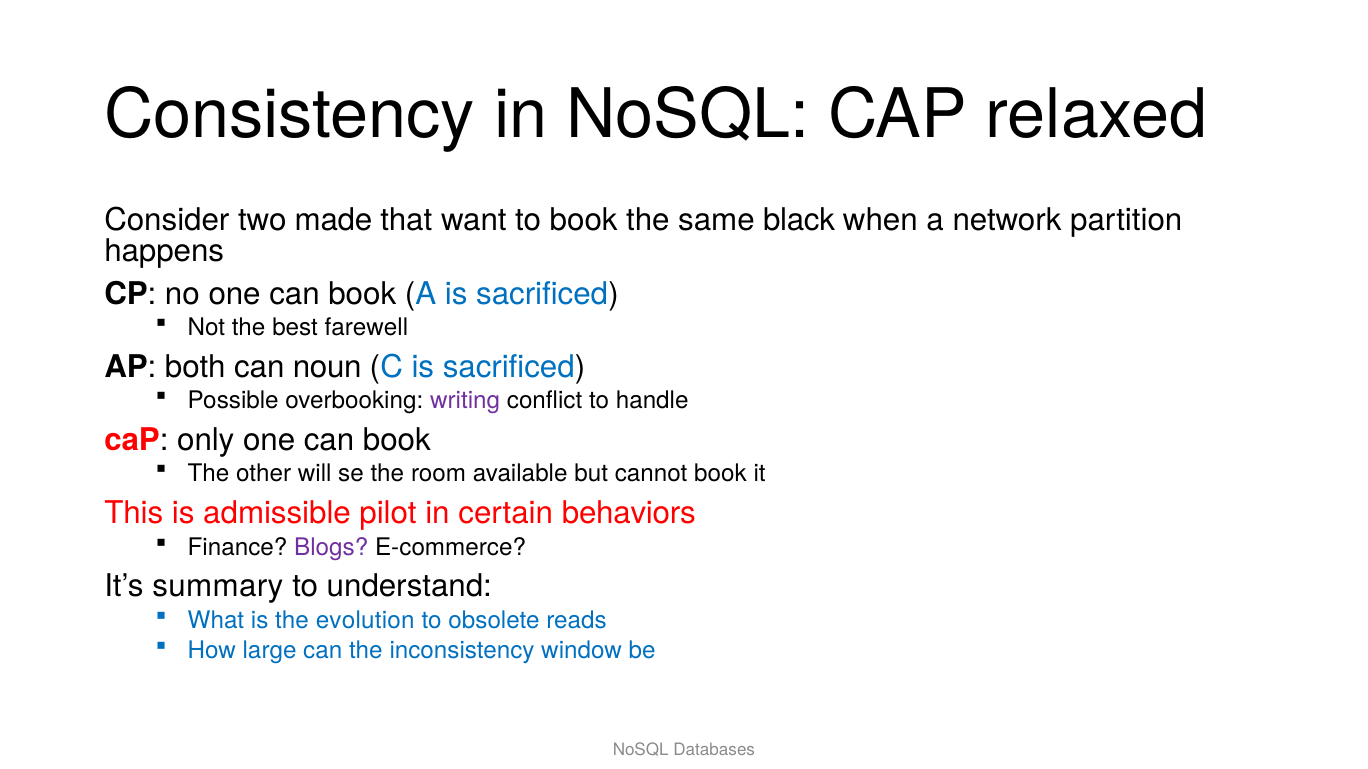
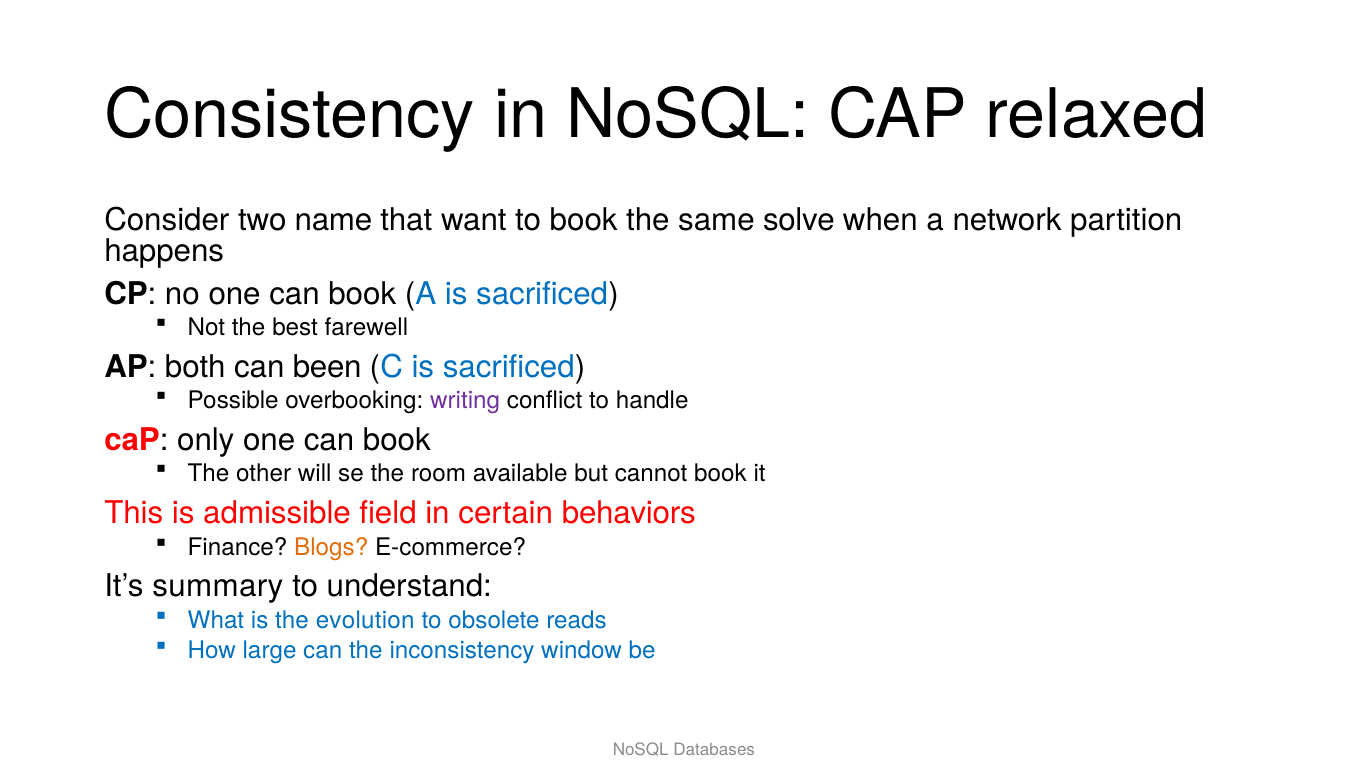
made: made -> name
black: black -> solve
noun: noun -> been
pilot: pilot -> field
Blogs colour: purple -> orange
